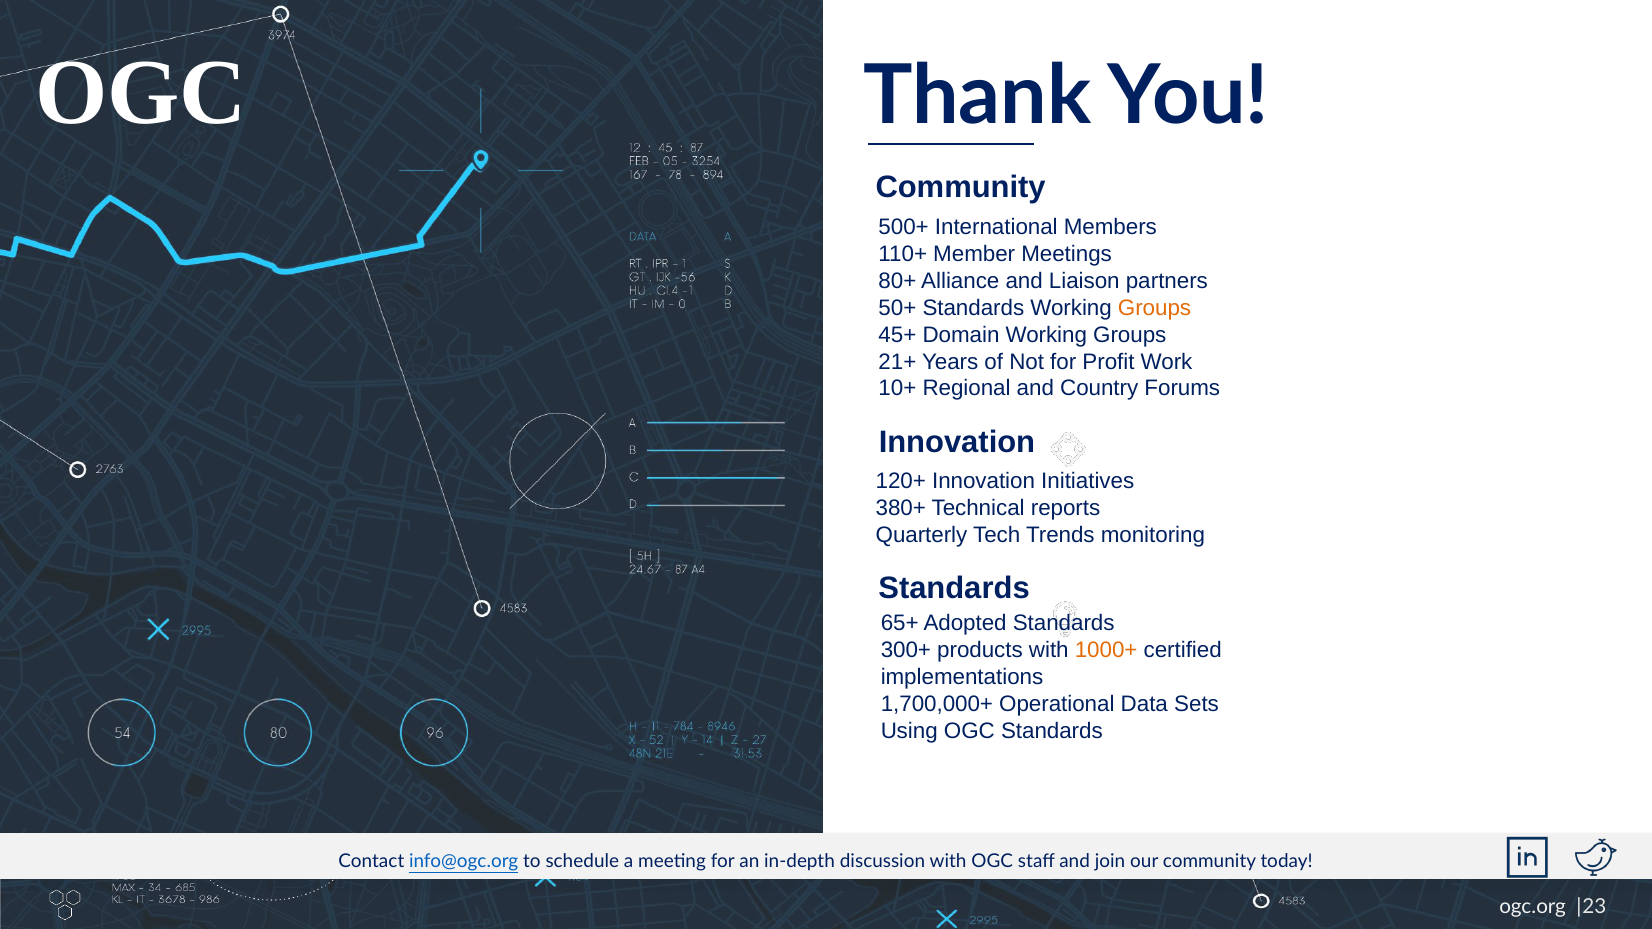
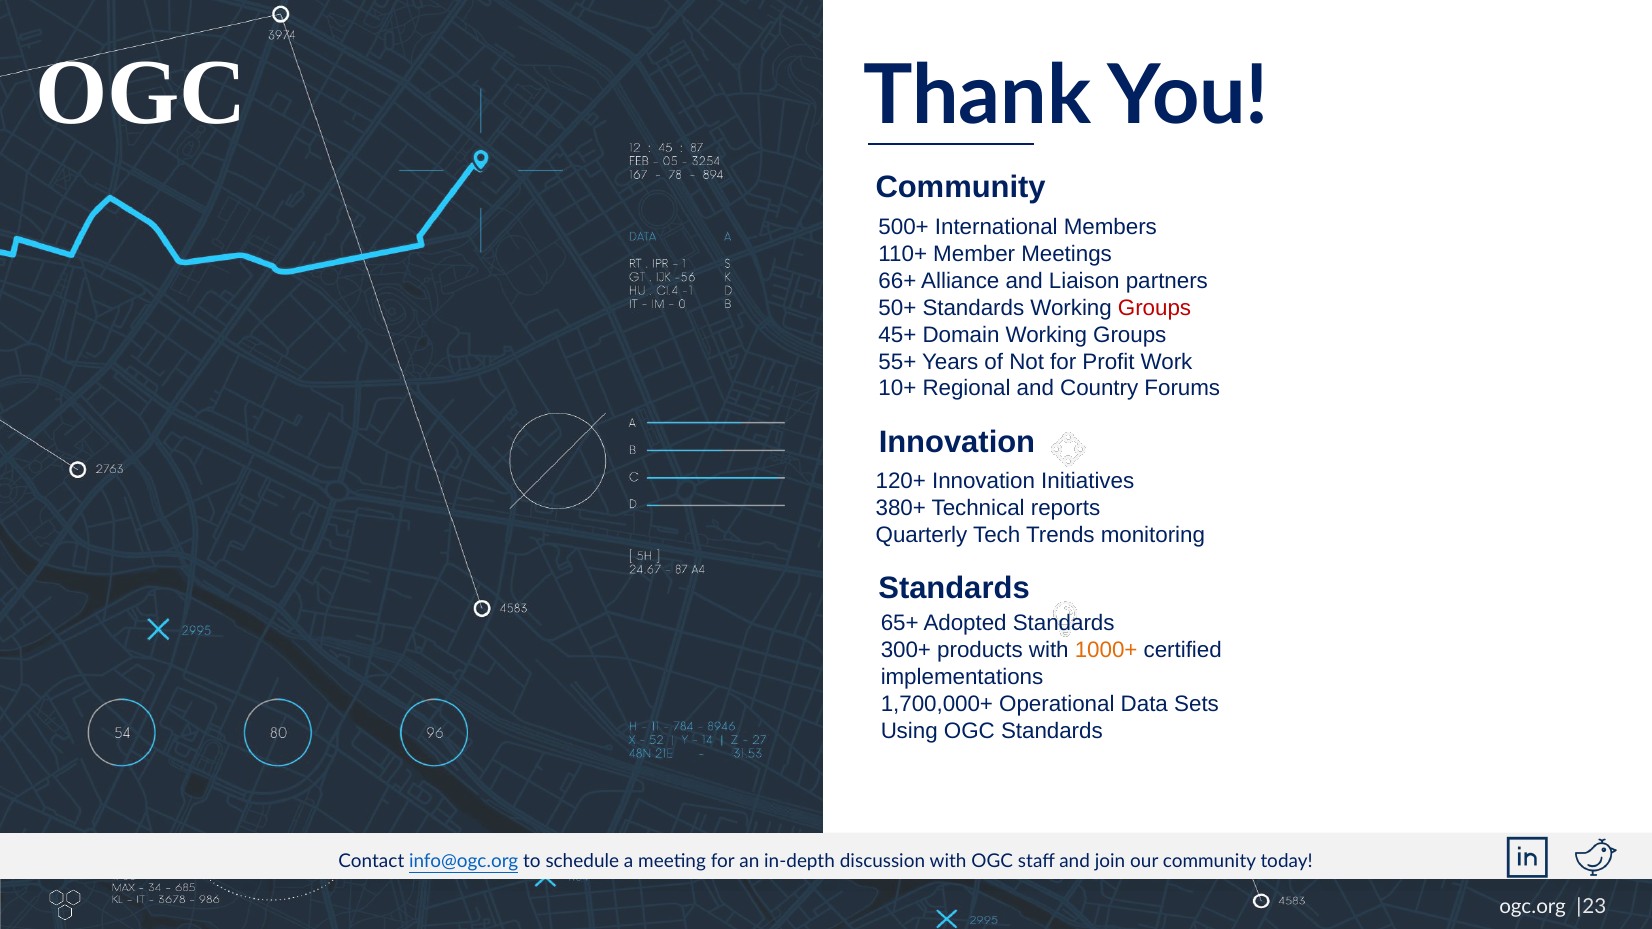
80+: 80+ -> 66+
Groups at (1155, 308) colour: orange -> red
21+: 21+ -> 55+
